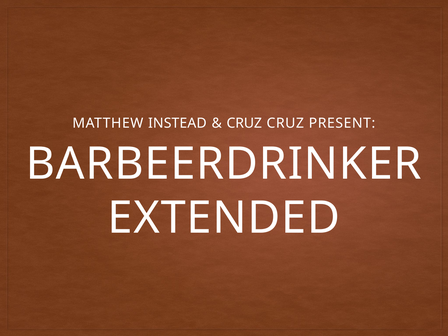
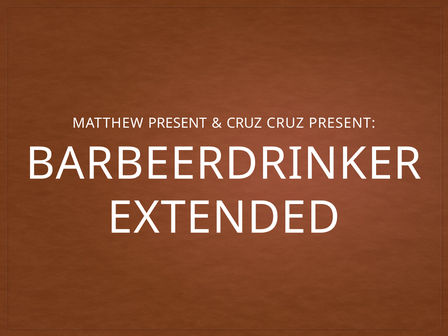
MATTHEW INSTEAD: INSTEAD -> PRESENT
